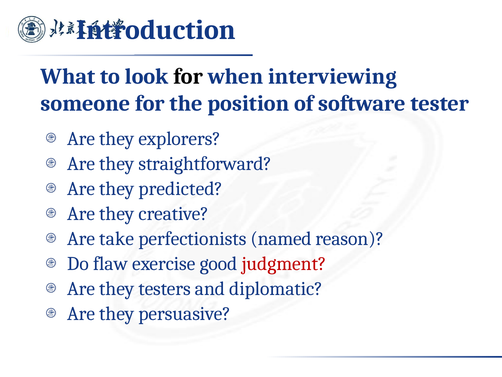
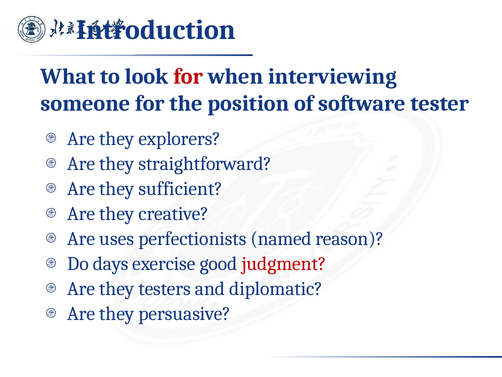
for at (188, 76) colour: black -> red
predicted: predicted -> sufficient
take: take -> uses
flaw: flaw -> days
